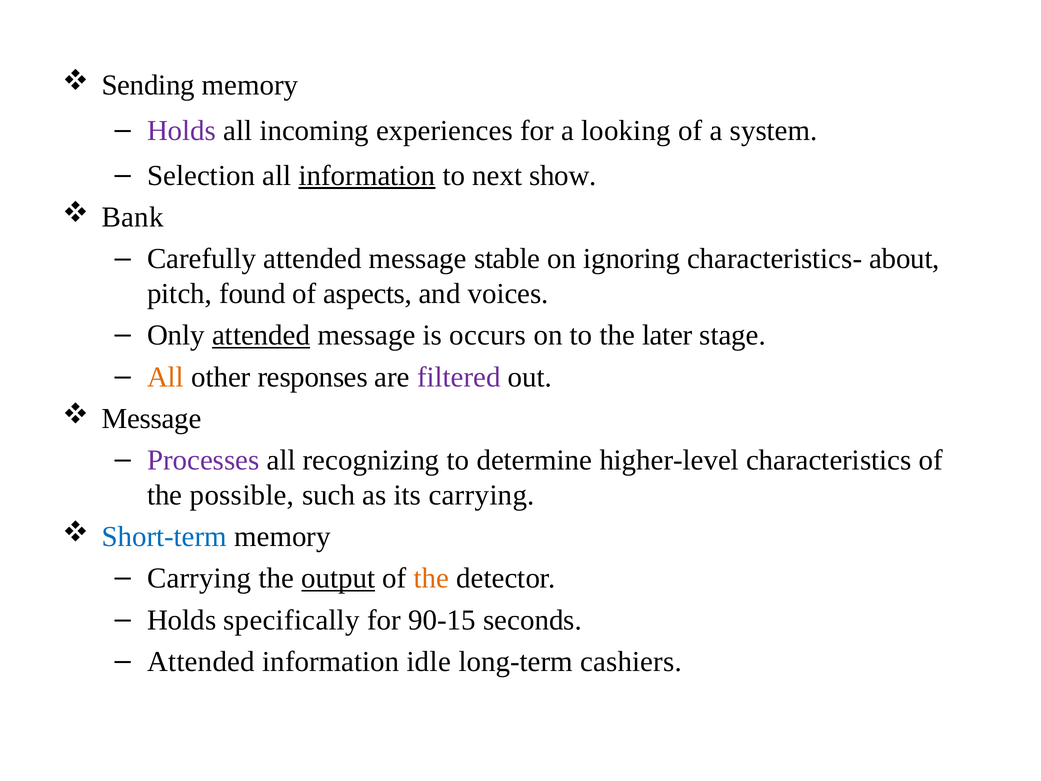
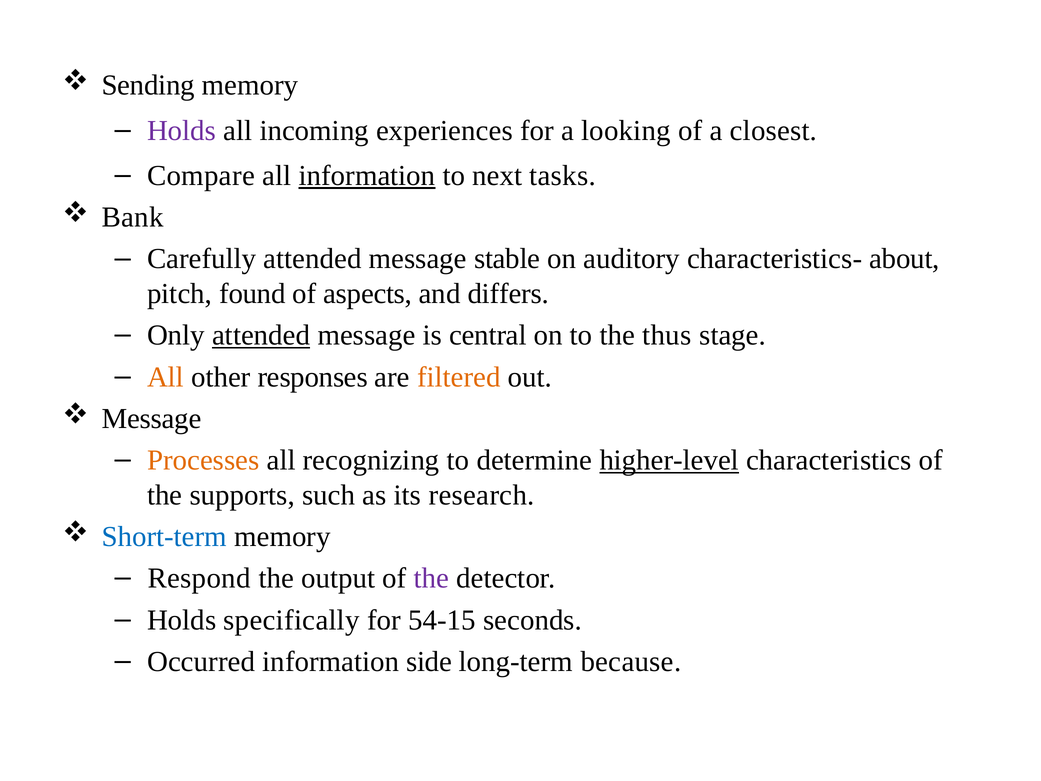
system: system -> closest
Selection: Selection -> Compare
show: show -> tasks
ignoring: ignoring -> auditory
voices: voices -> differs
occurs: occurs -> central
later: later -> thus
filtered colour: purple -> orange
Processes colour: purple -> orange
higher-level underline: none -> present
possible: possible -> supports
its carrying: carrying -> research
Carrying at (199, 578): Carrying -> Respond
output underline: present -> none
the at (431, 578) colour: orange -> purple
90-15: 90-15 -> 54-15
Attended at (201, 661): Attended -> Occurred
idle: idle -> side
cashiers: cashiers -> because
